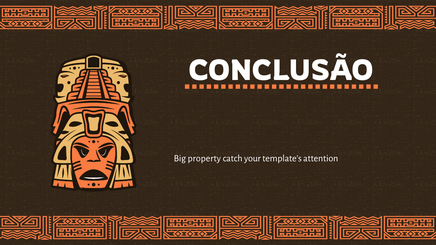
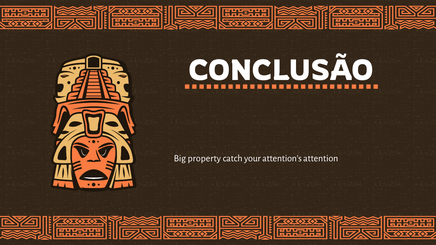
template’s: template’s -> attention’s
